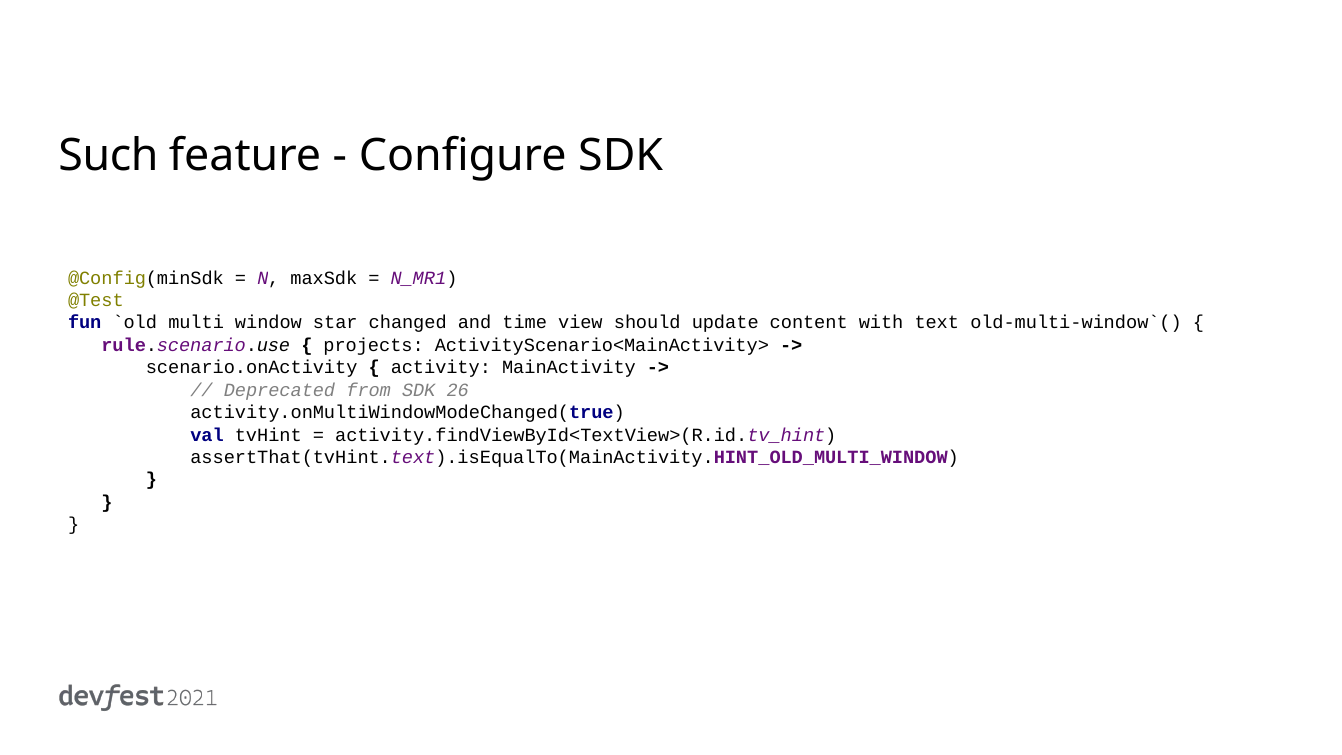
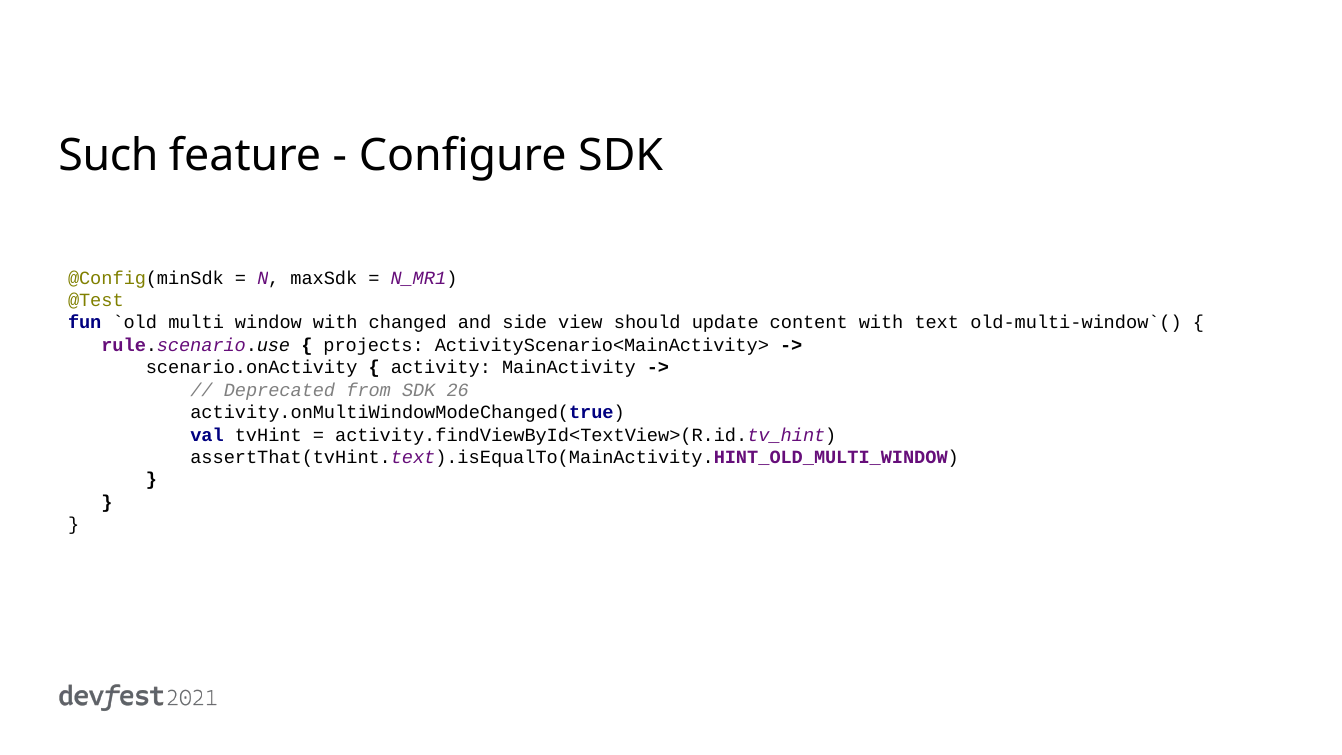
window star: star -> with
time: time -> side
